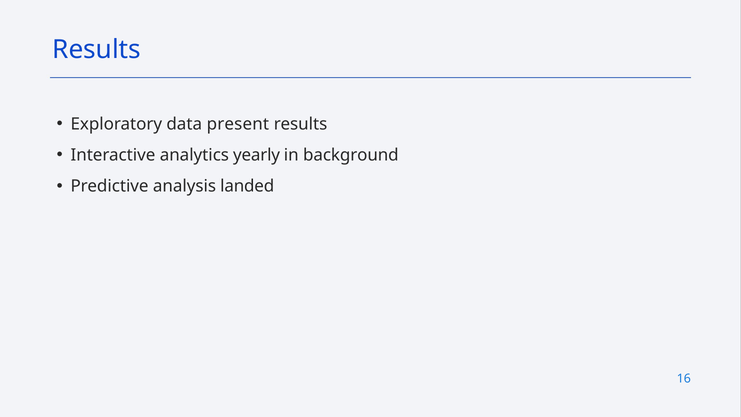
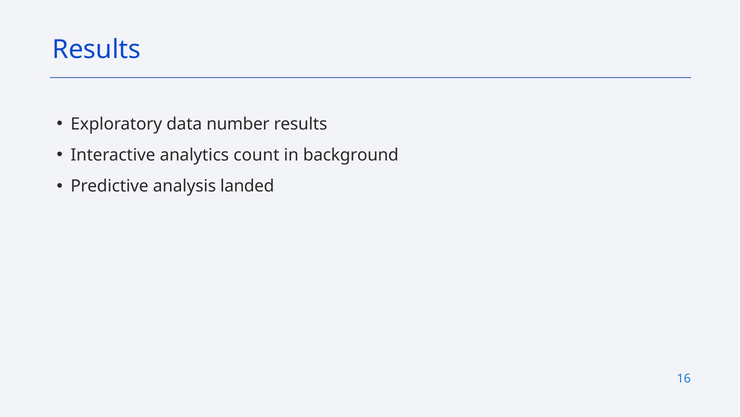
present: present -> number
yearly: yearly -> count
